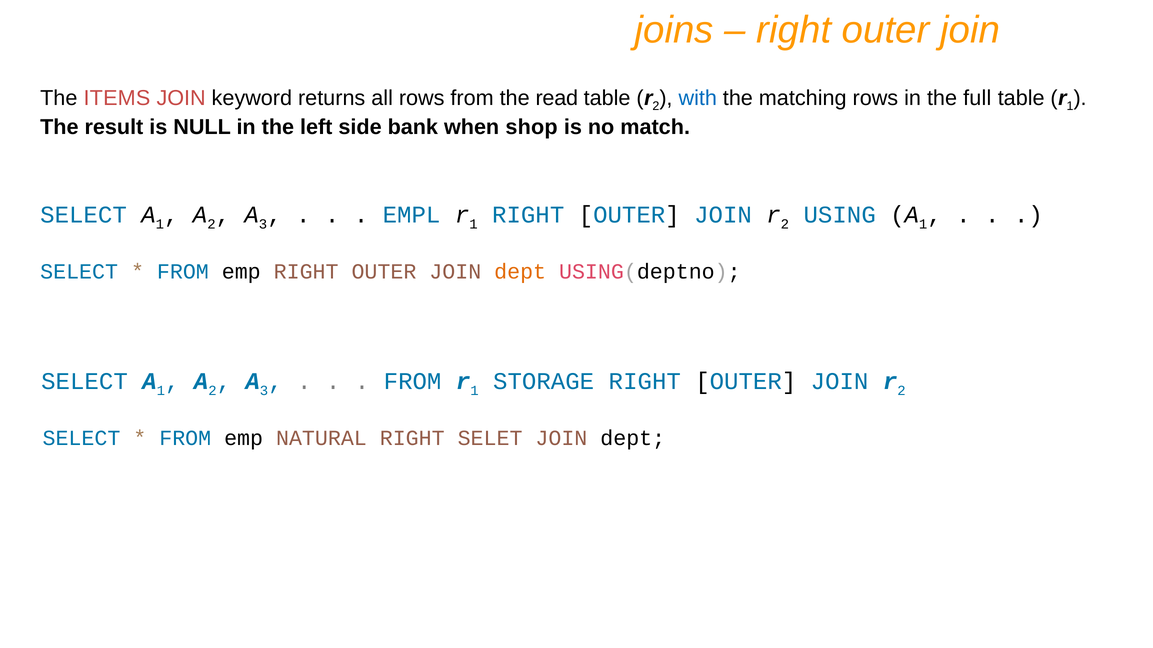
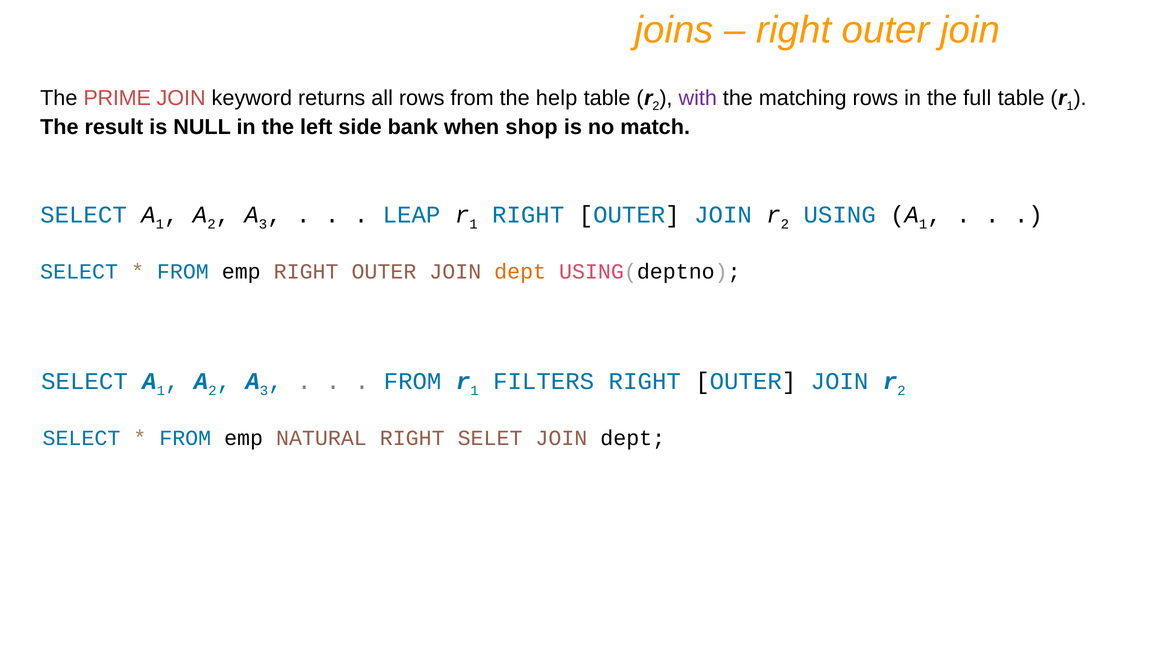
ITEMS: ITEMS -> PRIME
read: read -> help
with colour: blue -> purple
EMPL: EMPL -> LEAP
STORAGE: STORAGE -> FILTERS
